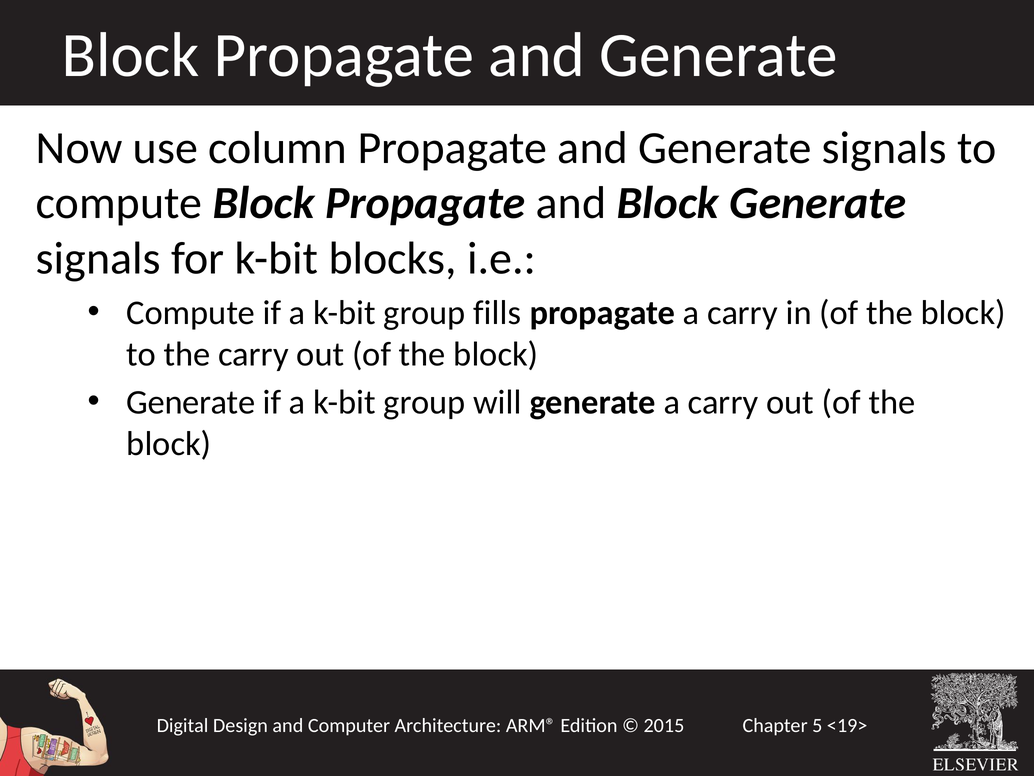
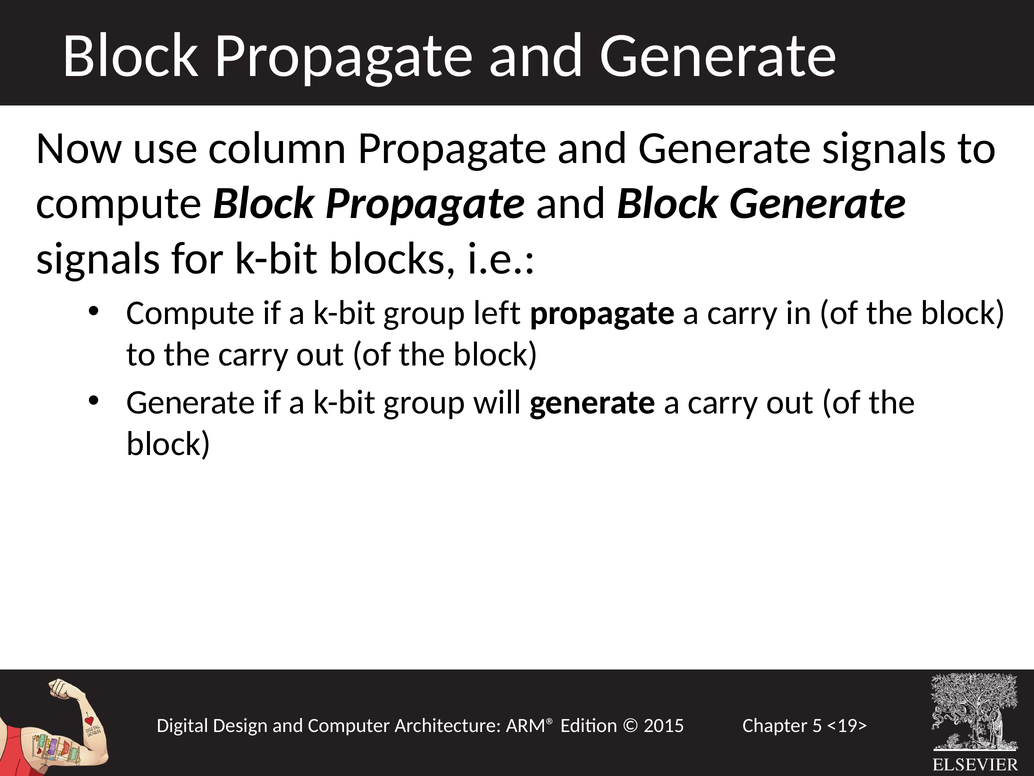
fills: fills -> left
